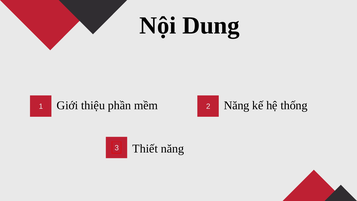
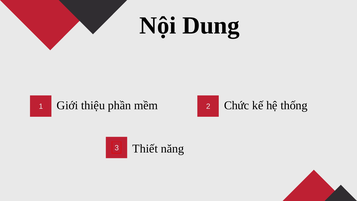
Năng at (237, 105): Năng -> Chức
